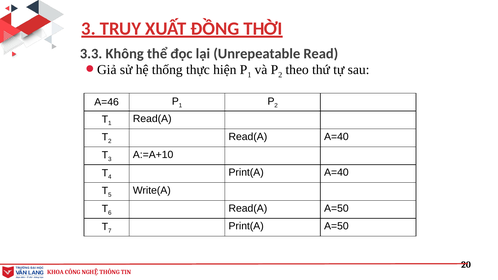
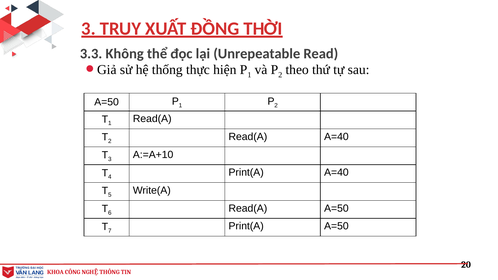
A=46 at (107, 102): A=46 -> A=50
